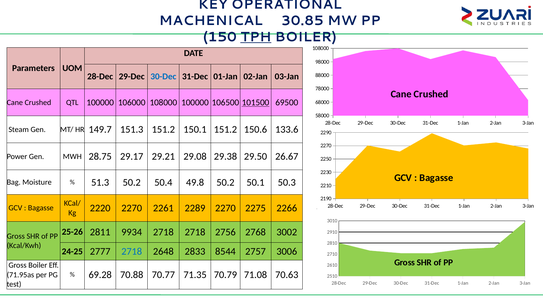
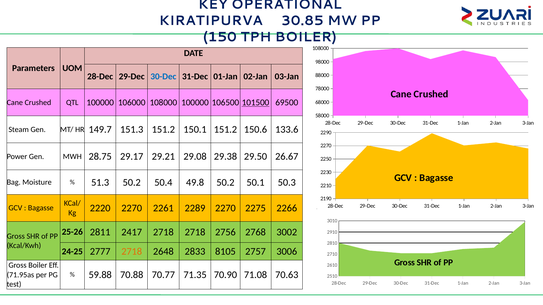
MACHENICAL: MACHENICAL -> KIRATIPURVA
TPH underline: present -> none
9934: 9934 -> 2417
2718 at (132, 252) colour: blue -> orange
8544: 8544 -> 8105
69.28: 69.28 -> 59.88
70.79: 70.79 -> 70.90
